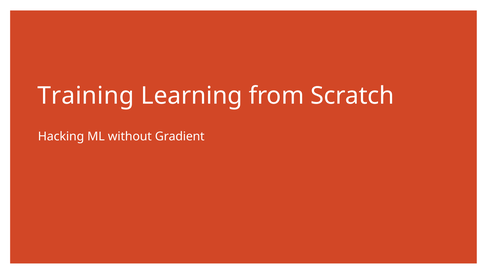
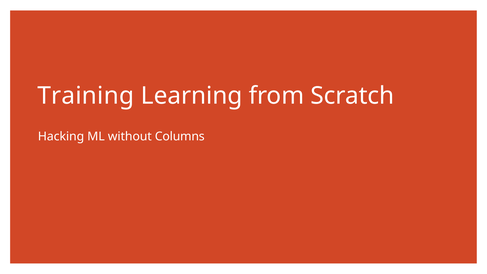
Gradient: Gradient -> Columns
